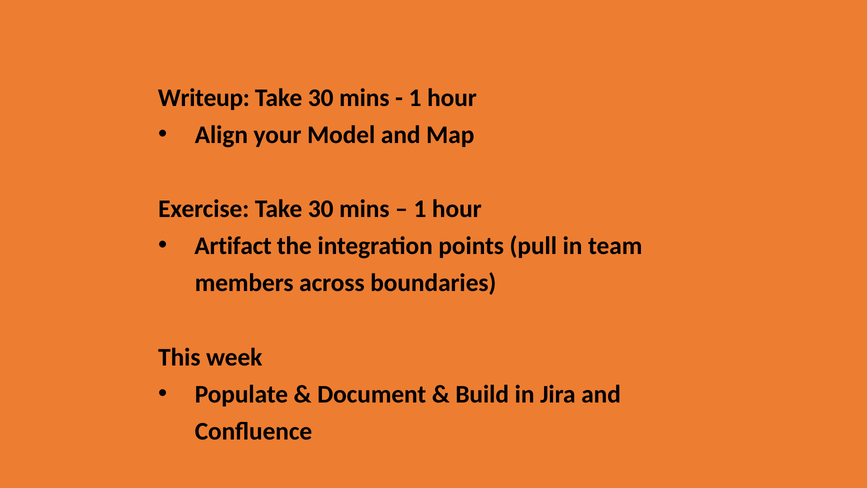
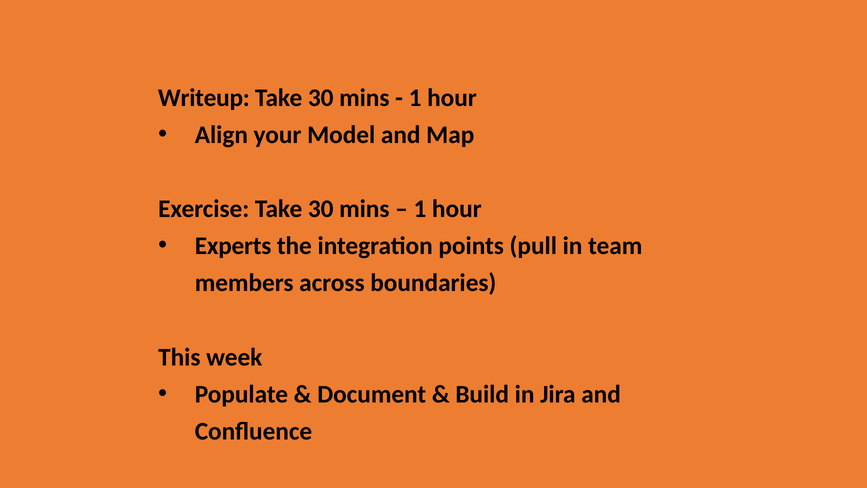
Artifact: Artifact -> Experts
